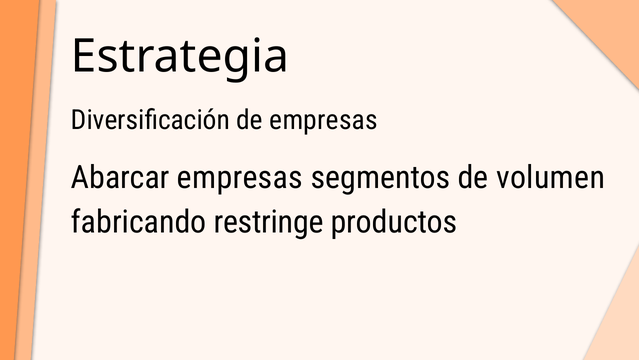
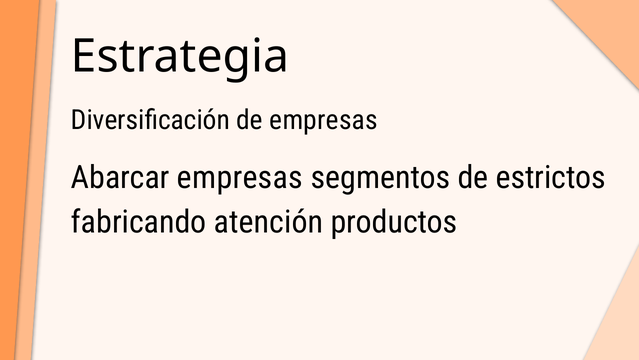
volumen: volumen -> estrictos
restringe: restringe -> atención
